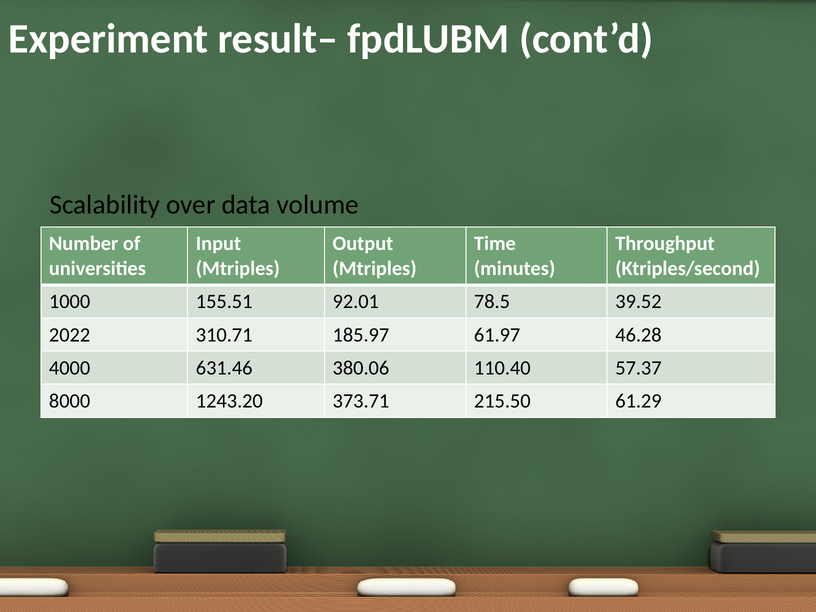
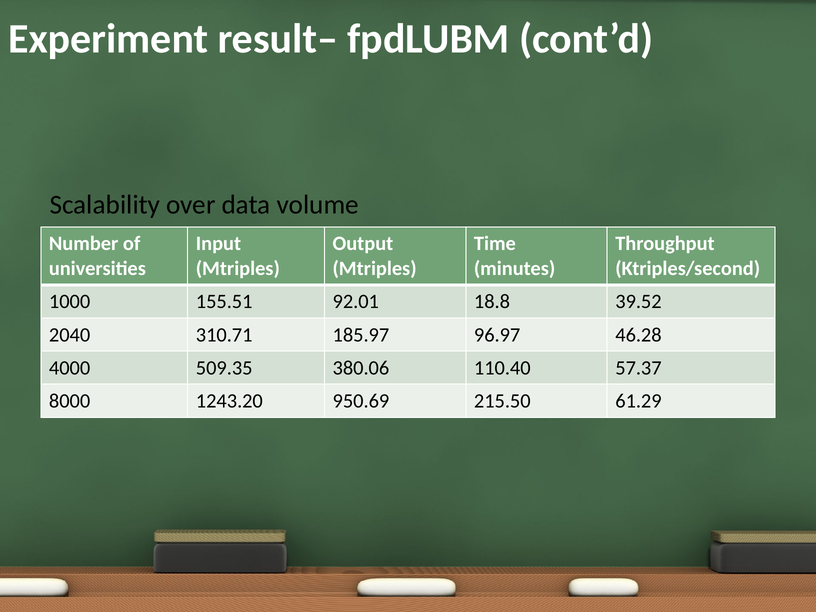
78.5: 78.5 -> 18.8
2022: 2022 -> 2040
61.97: 61.97 -> 96.97
631.46: 631.46 -> 509.35
373.71: 373.71 -> 950.69
